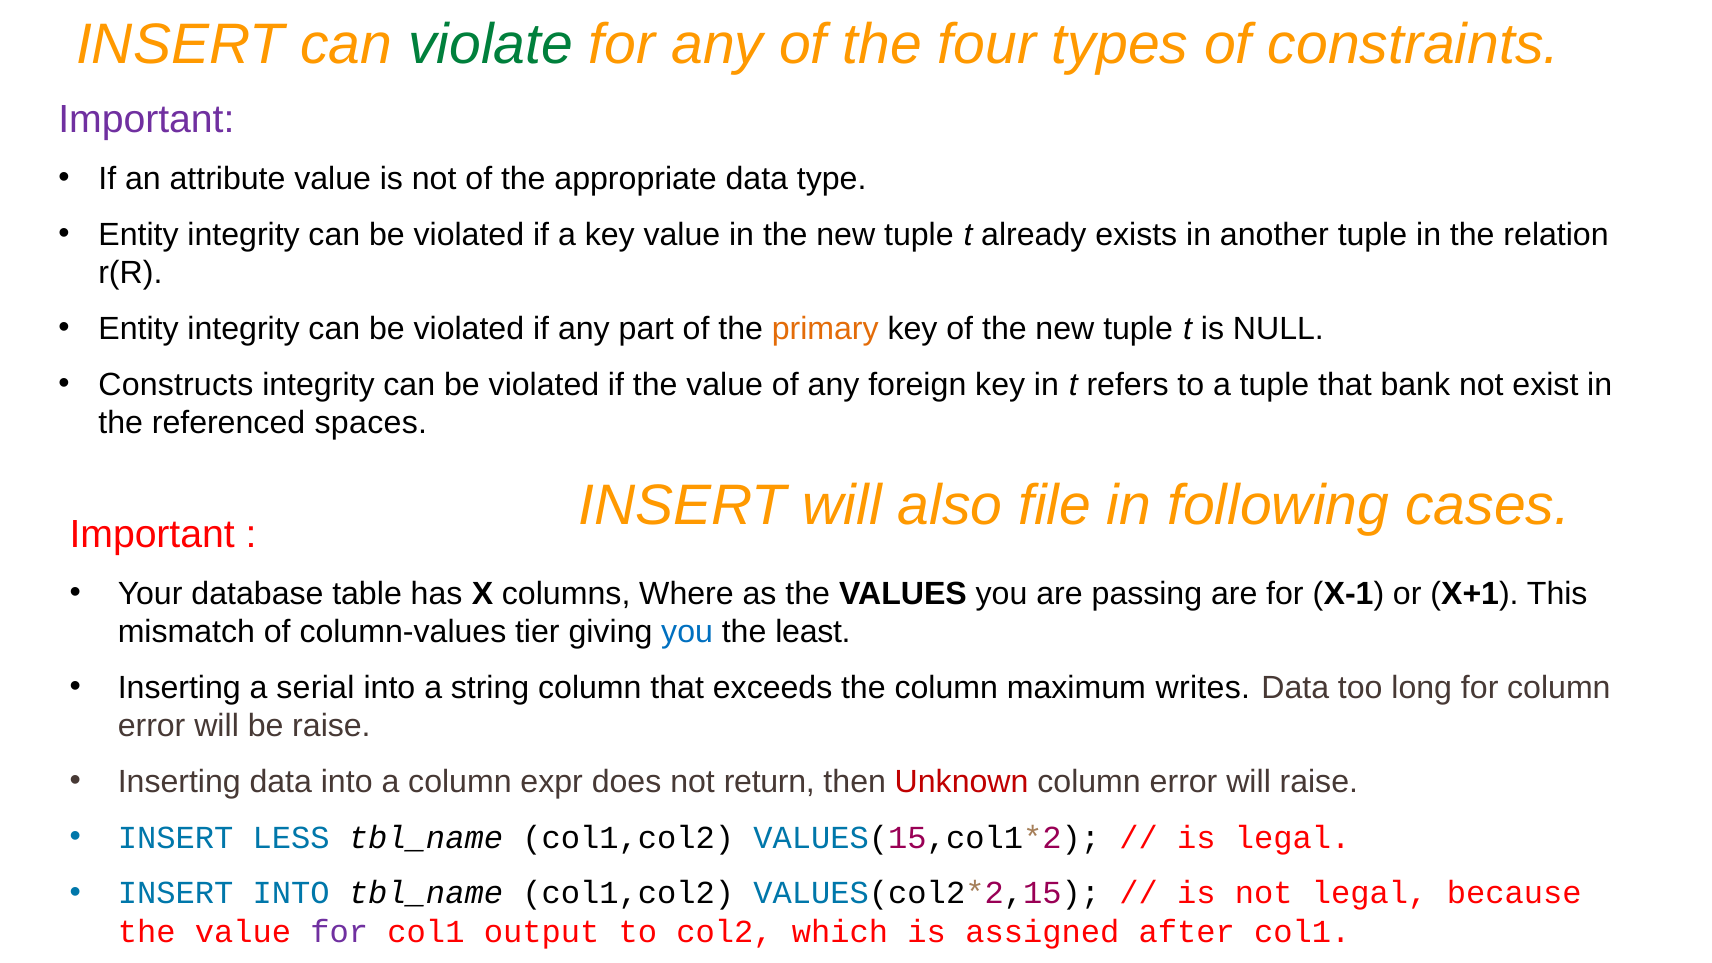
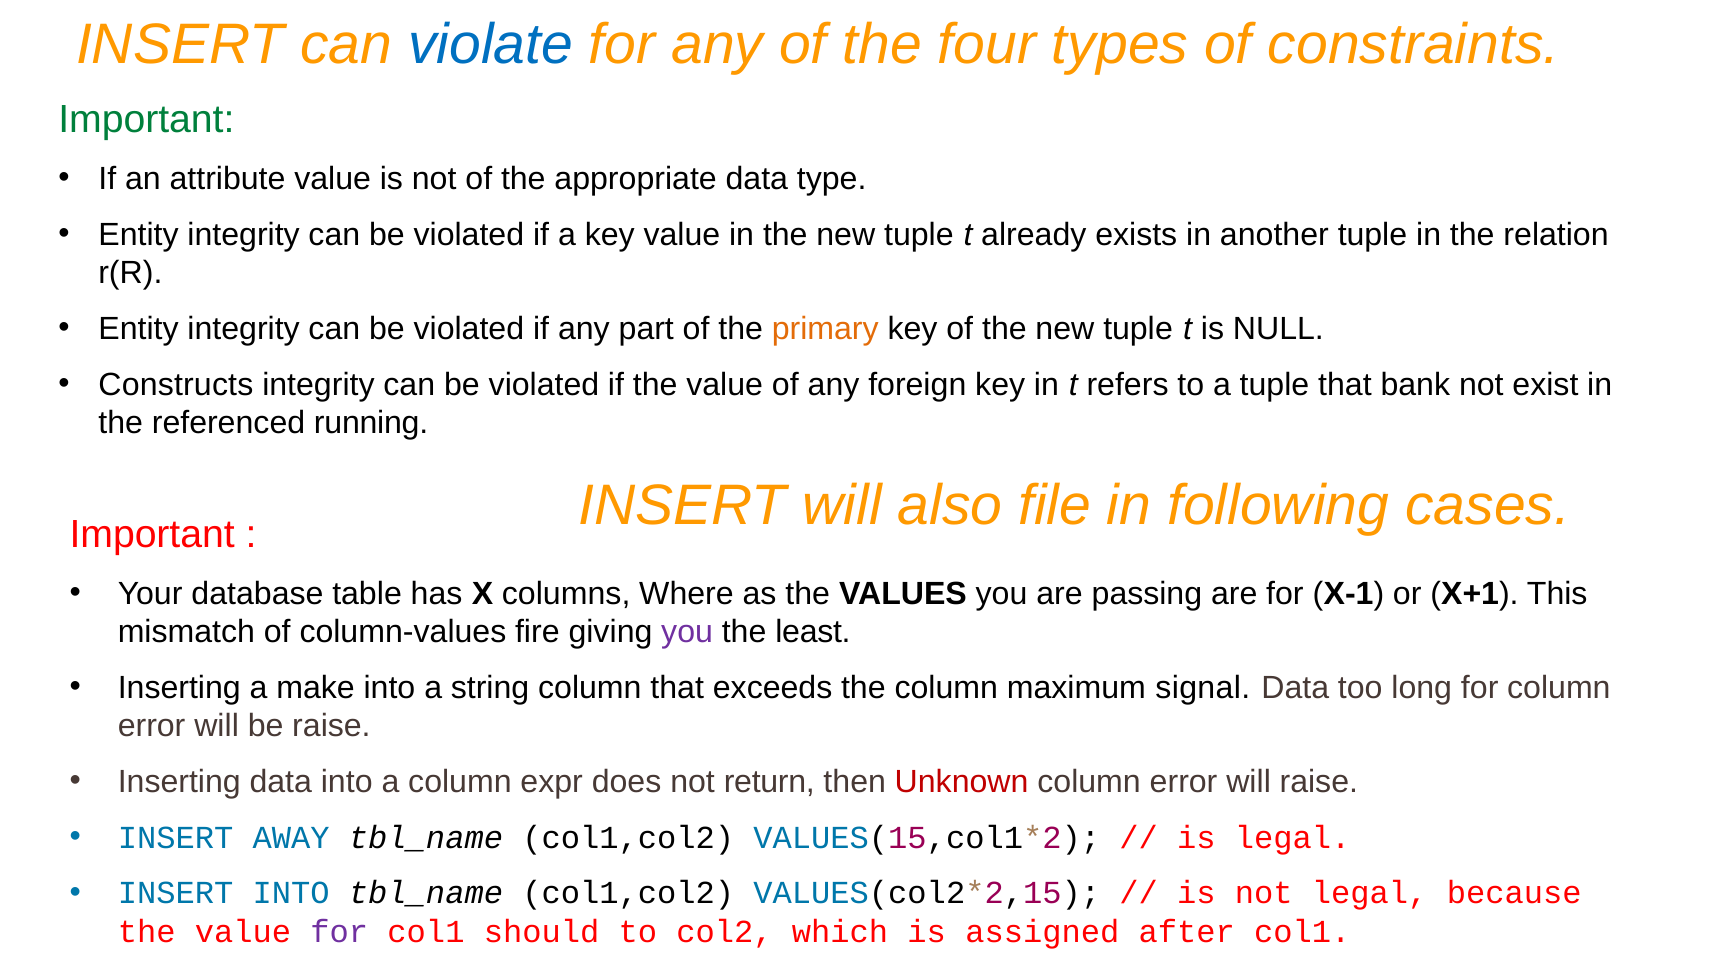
violate colour: green -> blue
Important at (146, 120) colour: purple -> green
spaces: spaces -> running
tier: tier -> fire
you at (687, 632) colour: blue -> purple
serial: serial -> make
writes: writes -> signal
LESS: LESS -> AWAY
output: output -> should
